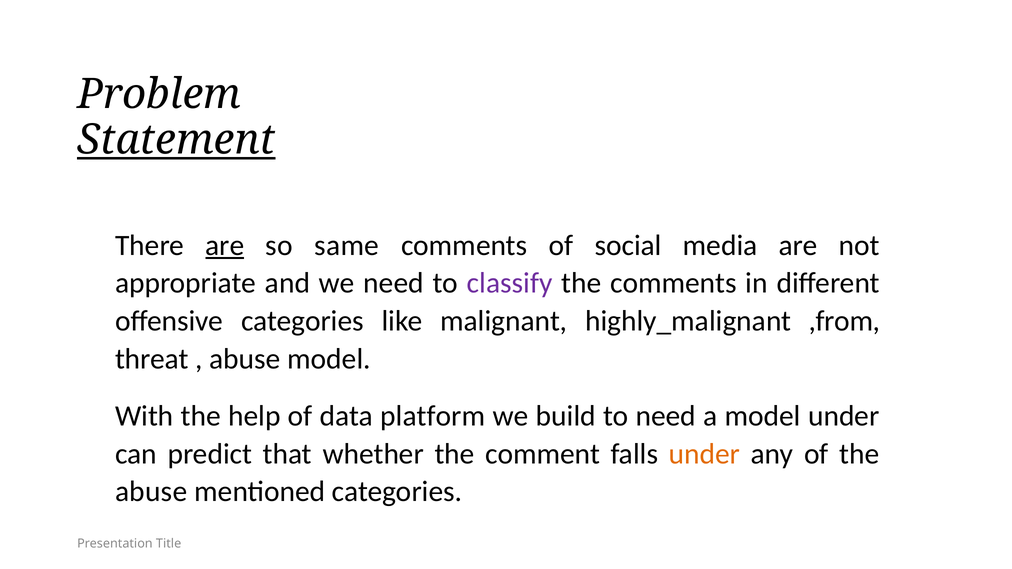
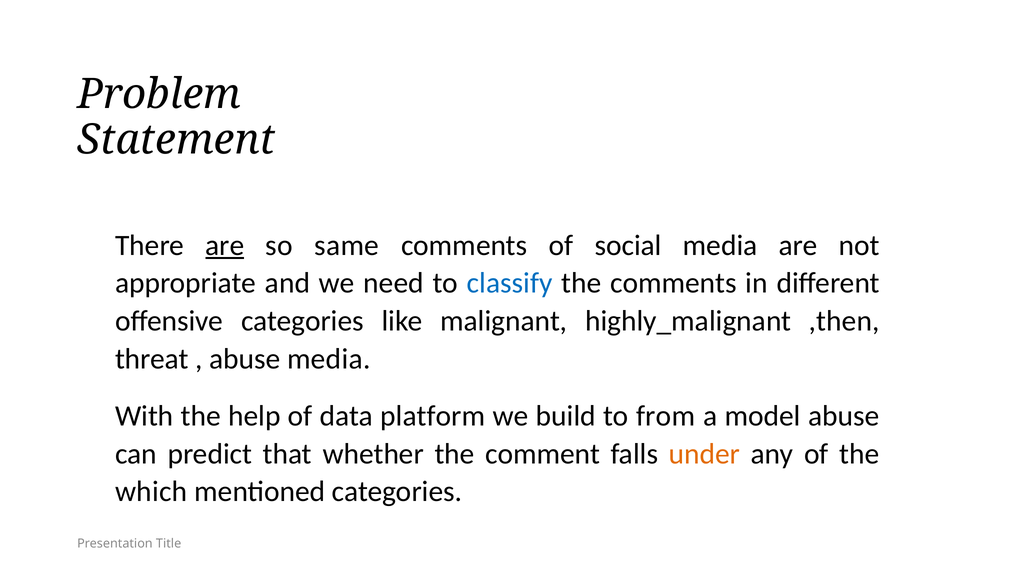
Statement underline: present -> none
classify colour: purple -> blue
,from: ,from -> ,then
abuse model: model -> media
to need: need -> from
model under: under -> abuse
abuse at (151, 492): abuse -> which
